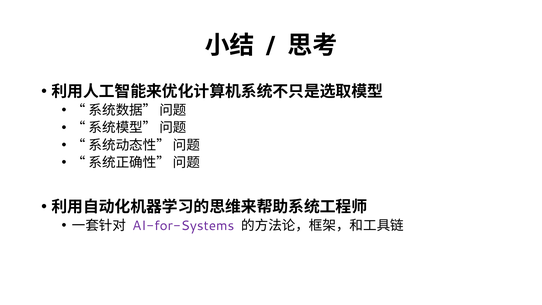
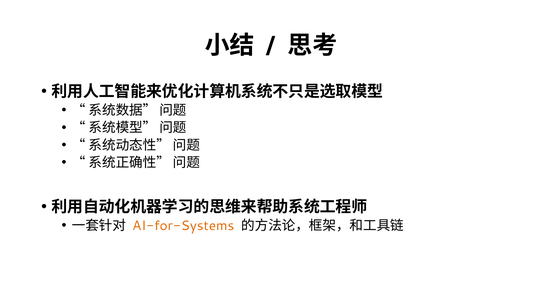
AI-for-Systems colour: purple -> orange
